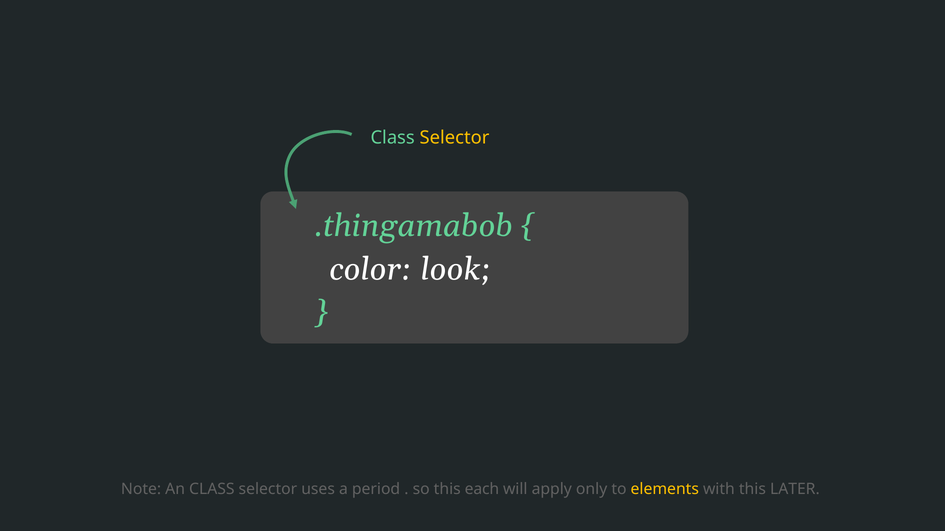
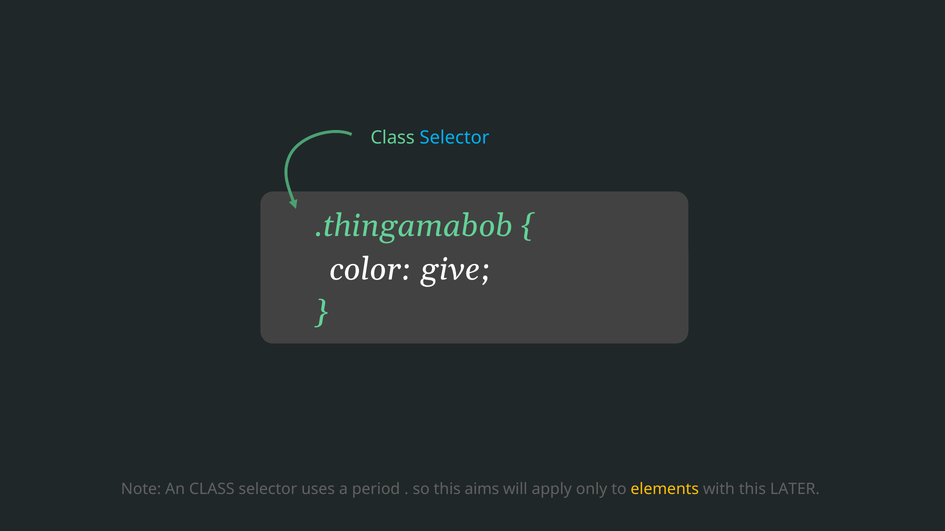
Selector at (454, 138) colour: yellow -> light blue
look: look -> give
each: each -> aims
